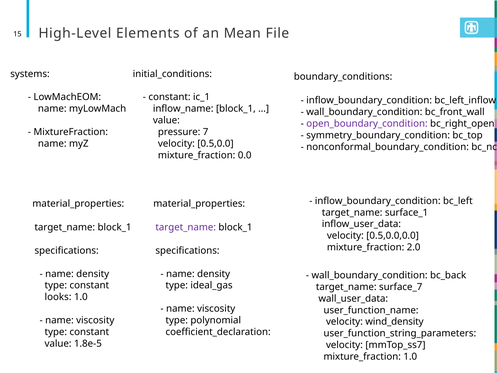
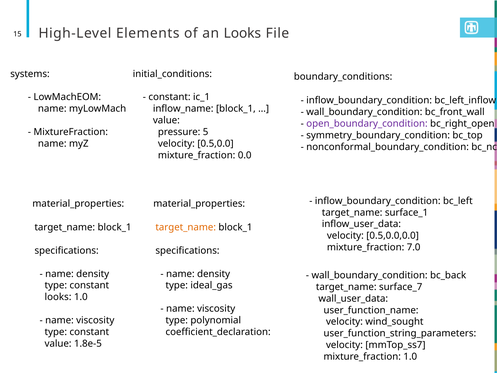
an Mean: Mean -> Looks
7: 7 -> 5
target_name at (186, 227) colour: purple -> orange
2.0: 2.0 -> 7.0
wind_density: wind_density -> wind_sought
